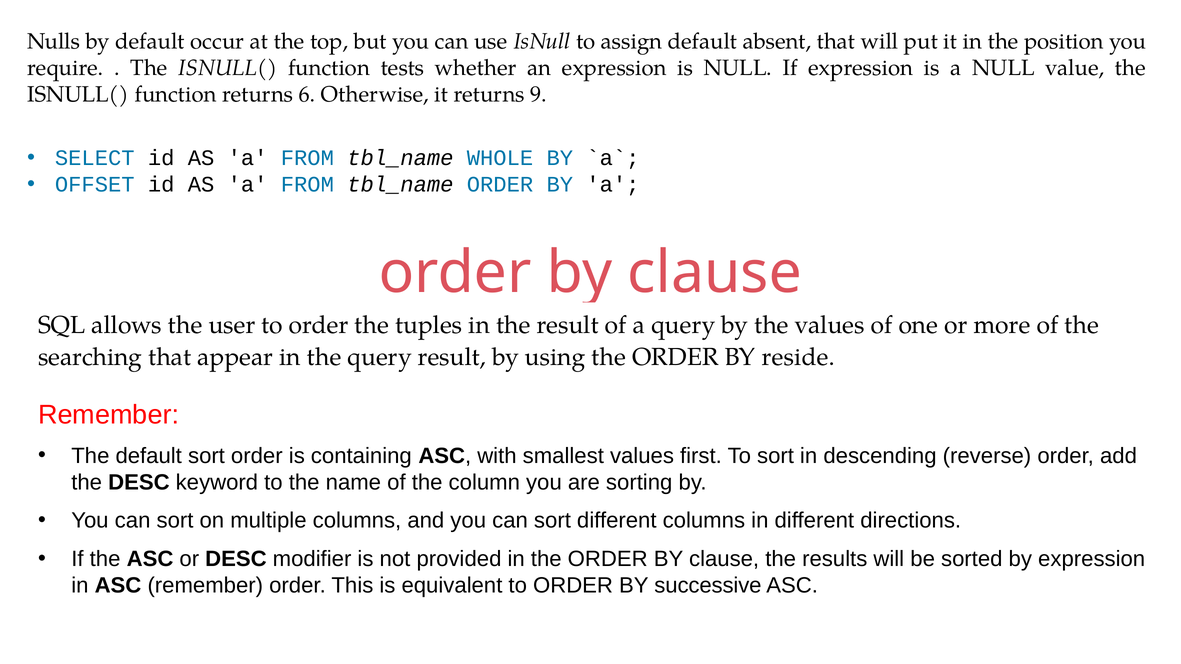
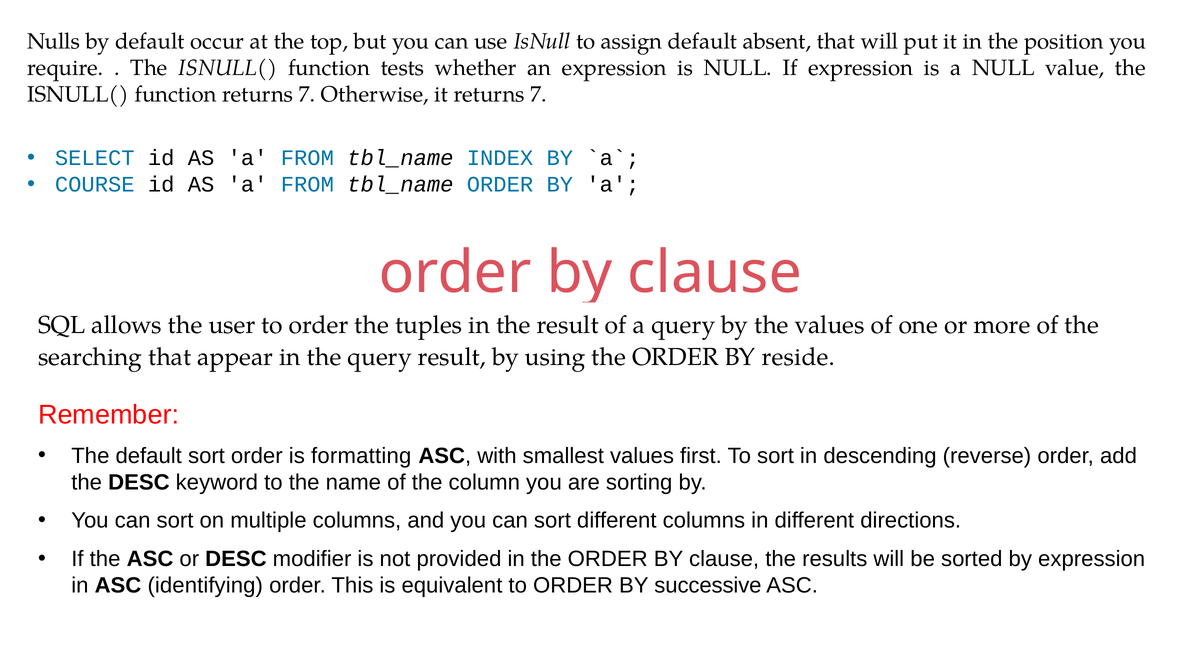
function returns 6: 6 -> 7
it returns 9: 9 -> 7
WHOLE: WHOLE -> INDEX
OFFSET: OFFSET -> COURSE
containing: containing -> formatting
ASC remember: remember -> identifying
